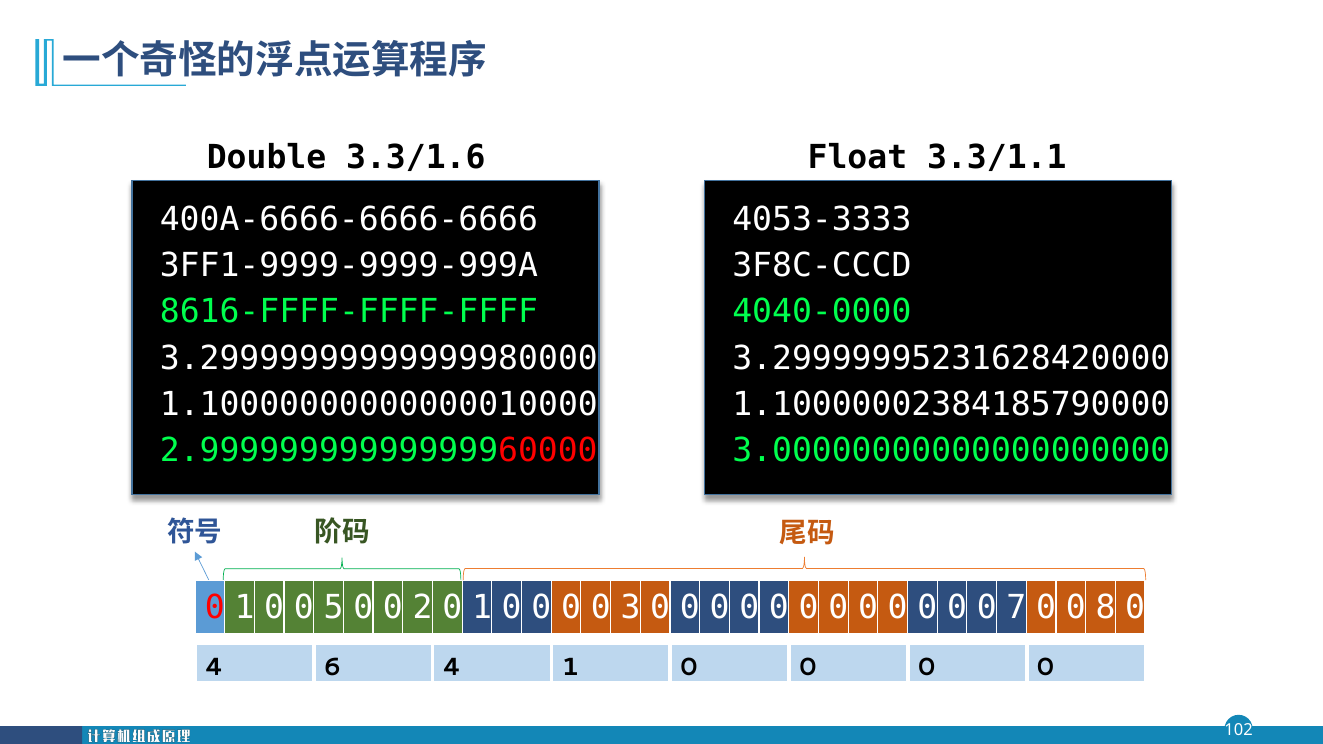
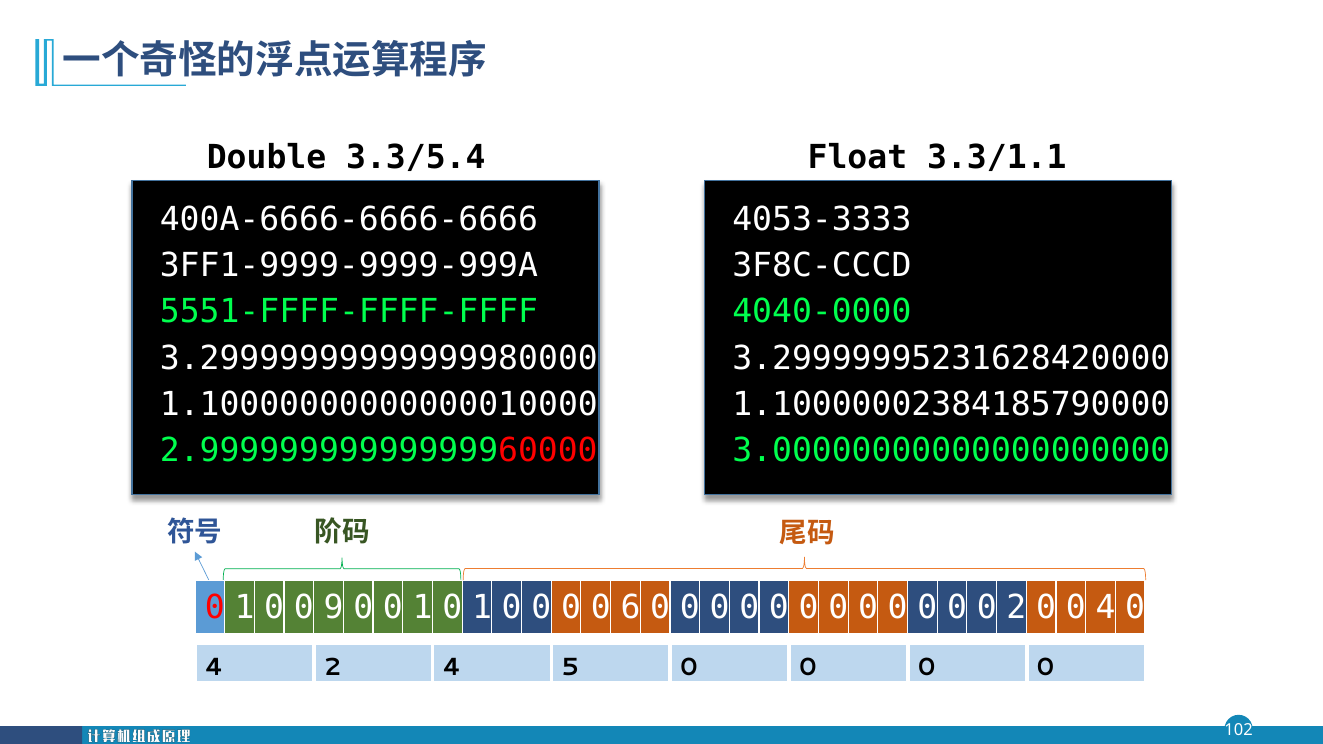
3.3/1.6: 3.3/1.6 -> 3.3/5.4
8616-FFFF-FFFF-FFFF: 8616-FFFF-FFFF-FFFF -> 5551-FFFF-FFFF-FFFF
5: 5 -> 9
0 0 2: 2 -> 1
3: 3 -> 6
0 7: 7 -> 2
0 8: 8 -> 4
4 6: 6 -> 2
4 1: 1 -> 5
